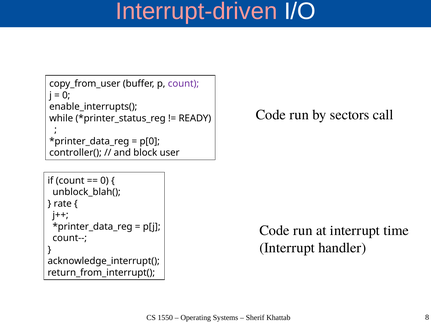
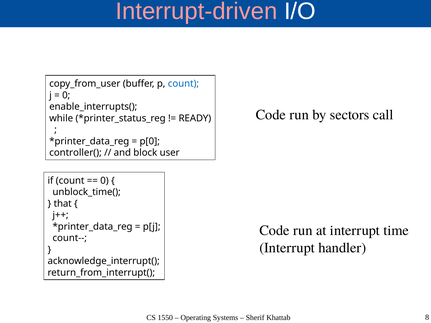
count at (183, 84) colour: purple -> blue
unblock_blah(: unblock_blah( -> unblock_time(
rate: rate -> that
